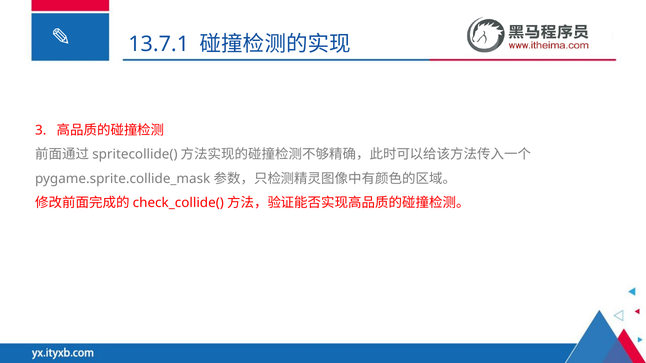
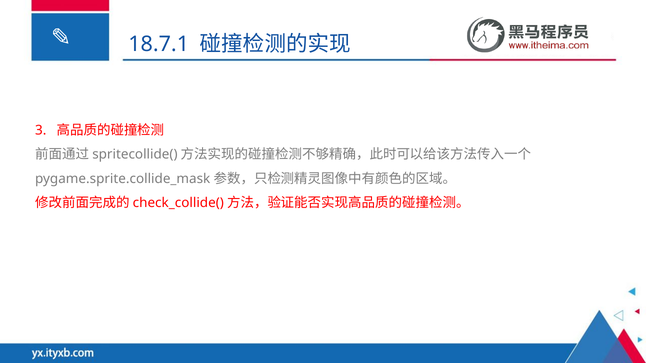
13.7.1: 13.7.1 -> 18.7.1
